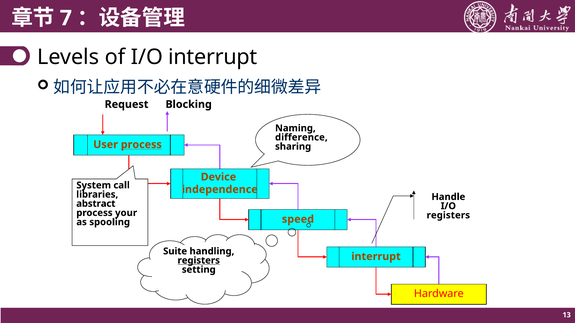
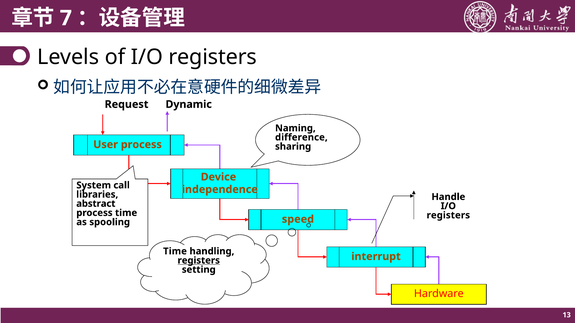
of I/O interrupt: interrupt -> registers
Blocking: Blocking -> Dynamic
process at (141, 145) underline: present -> none
process your: your -> time
Suite at (175, 252): Suite -> Time
